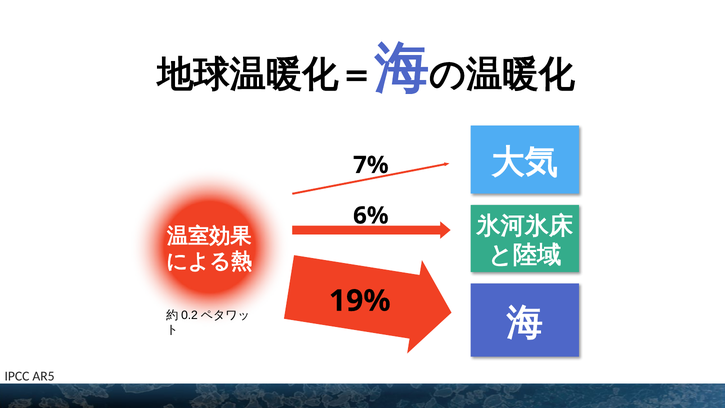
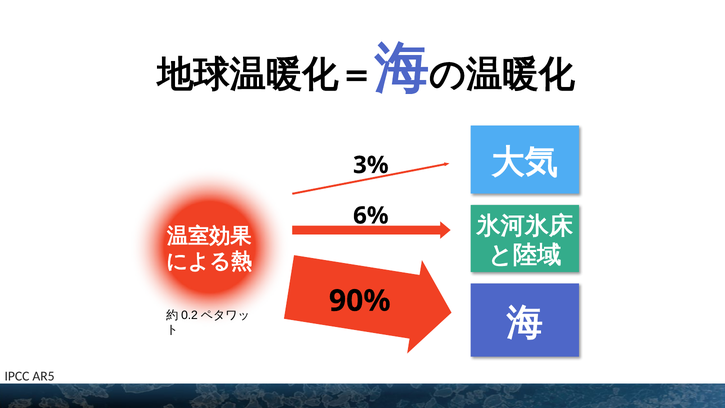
7%: 7% -> 3%
19%: 19% -> 90%
